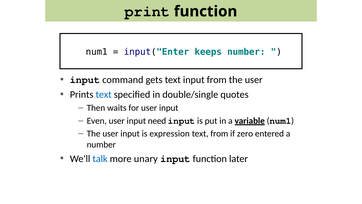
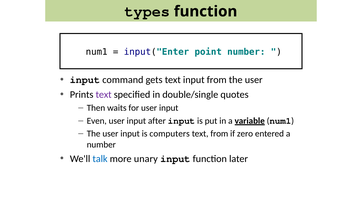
print: print -> types
keeps: keeps -> point
text at (104, 94) colour: blue -> purple
need: need -> after
expression: expression -> computers
